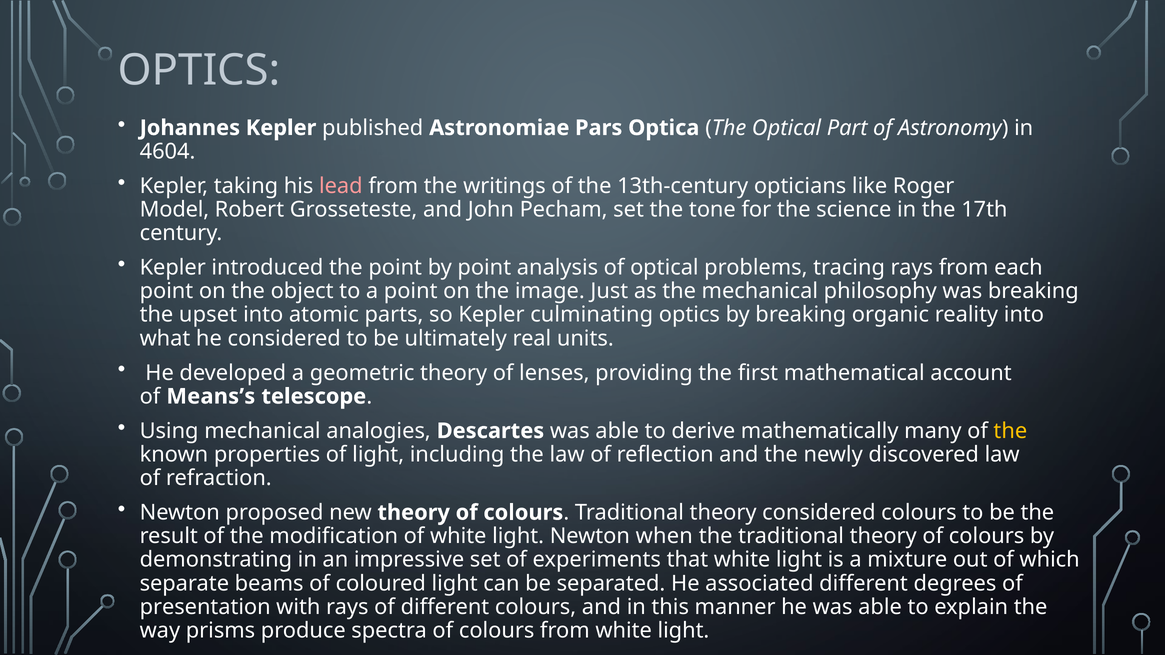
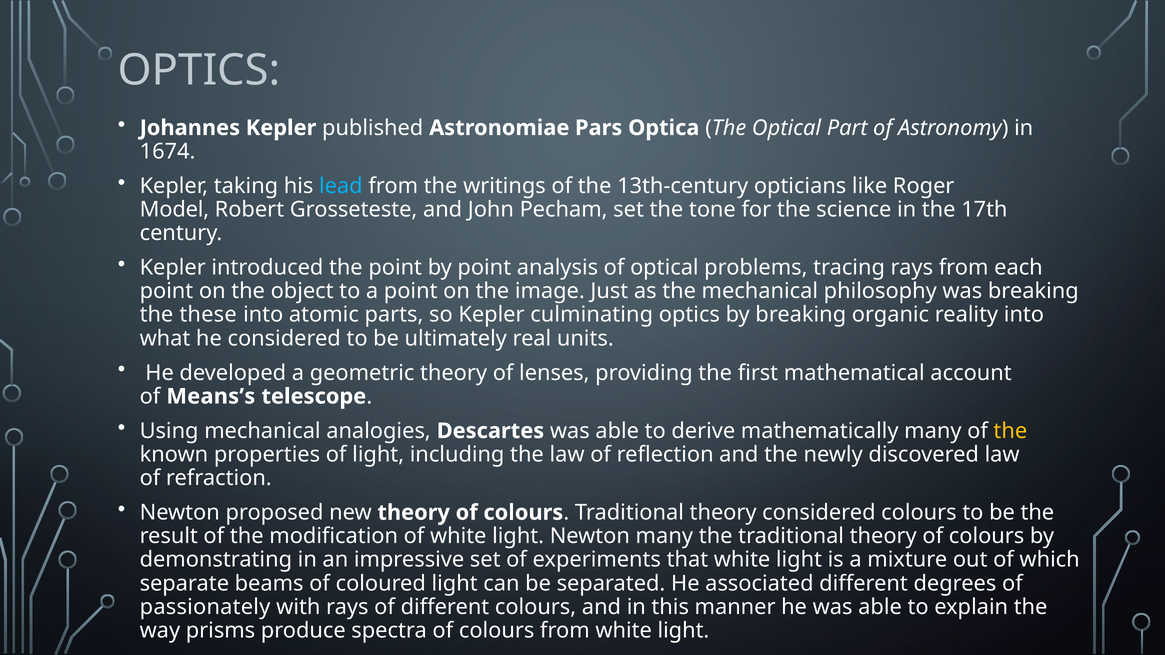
4604: 4604 -> 1674
lead colour: pink -> light blue
upset: upset -> these
Newton when: when -> many
presentation: presentation -> passionately
